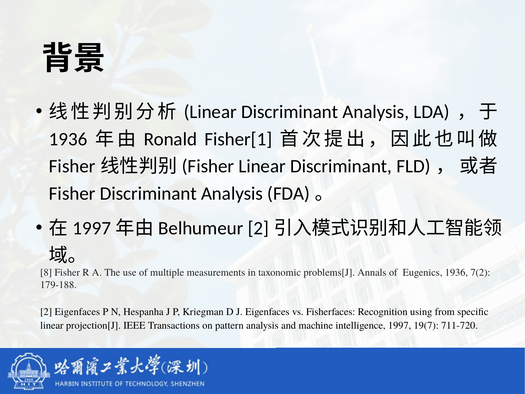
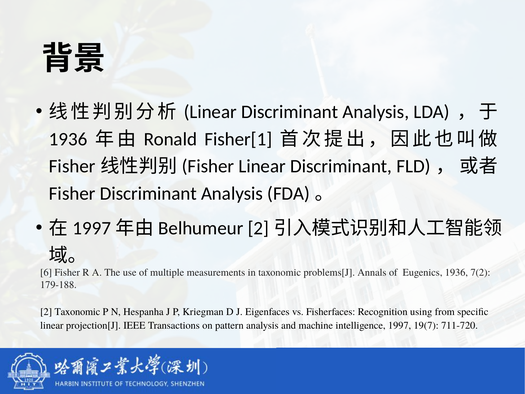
8: 8 -> 6
2 Eigenfaces: Eigenfaces -> Taxonomic
